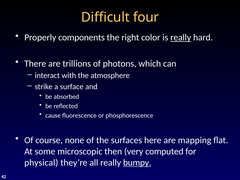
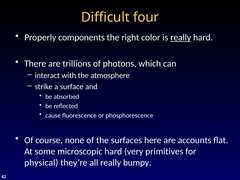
mapping: mapping -> accounts
microscopic then: then -> hard
computed: computed -> primitives
bumpy underline: present -> none
